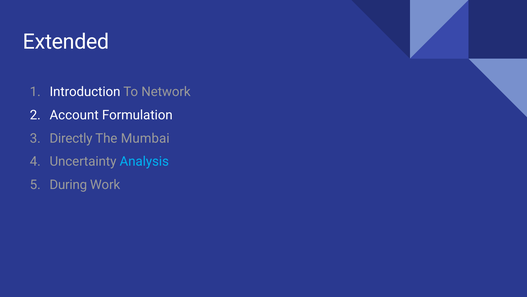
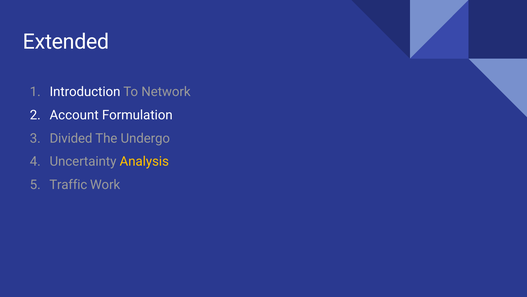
Directly: Directly -> Divided
Mumbai: Mumbai -> Undergo
Analysis colour: light blue -> yellow
During: During -> Traffic
